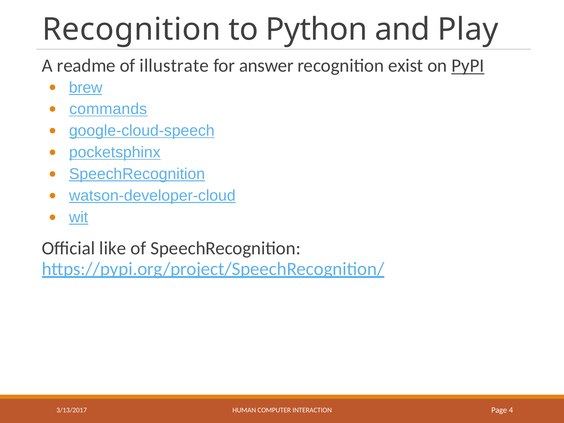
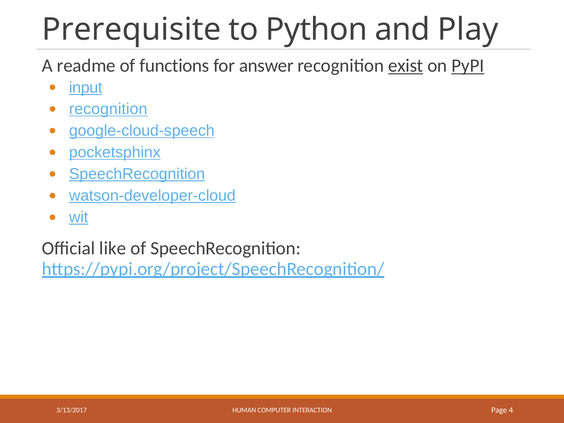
Recognition at (131, 30): Recognition -> Prerequisite
illustrate: illustrate -> functions
exist underline: none -> present
brew: brew -> input
commands at (108, 109): commands -> recognition
